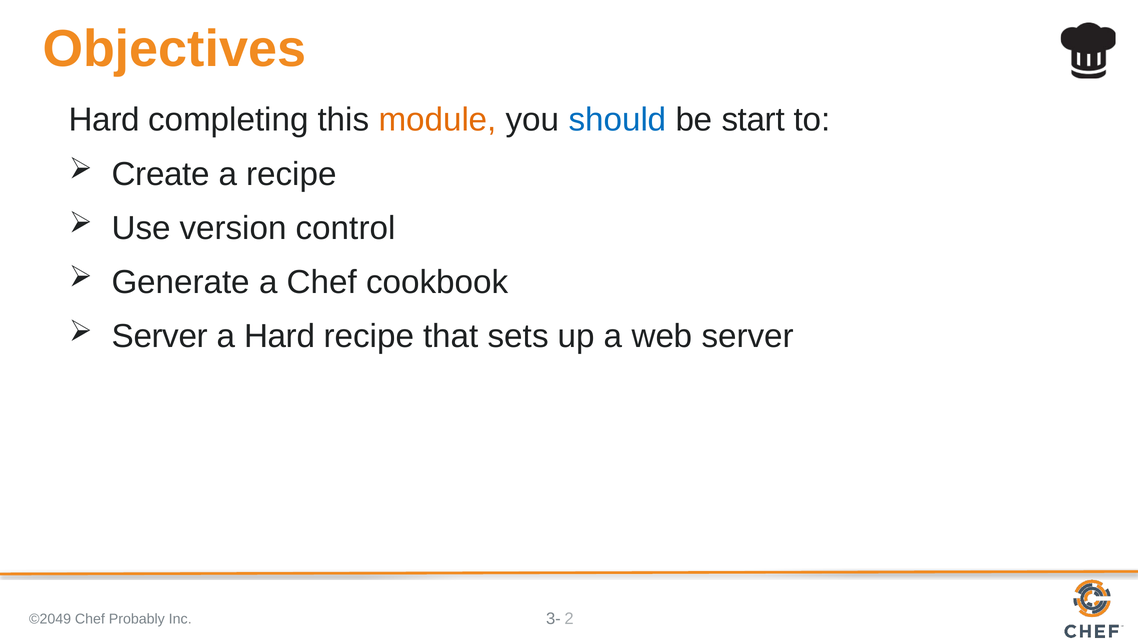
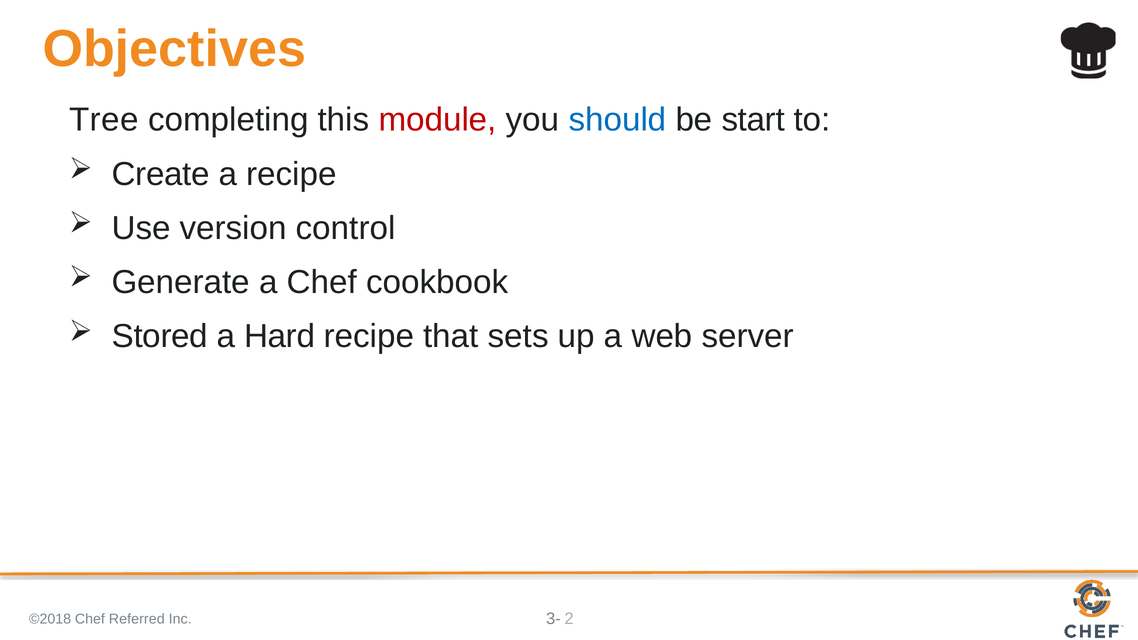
Hard at (104, 120): Hard -> Tree
module colour: orange -> red
Server at (160, 336): Server -> Stored
©2049: ©2049 -> ©2018
Probably: Probably -> Referred
